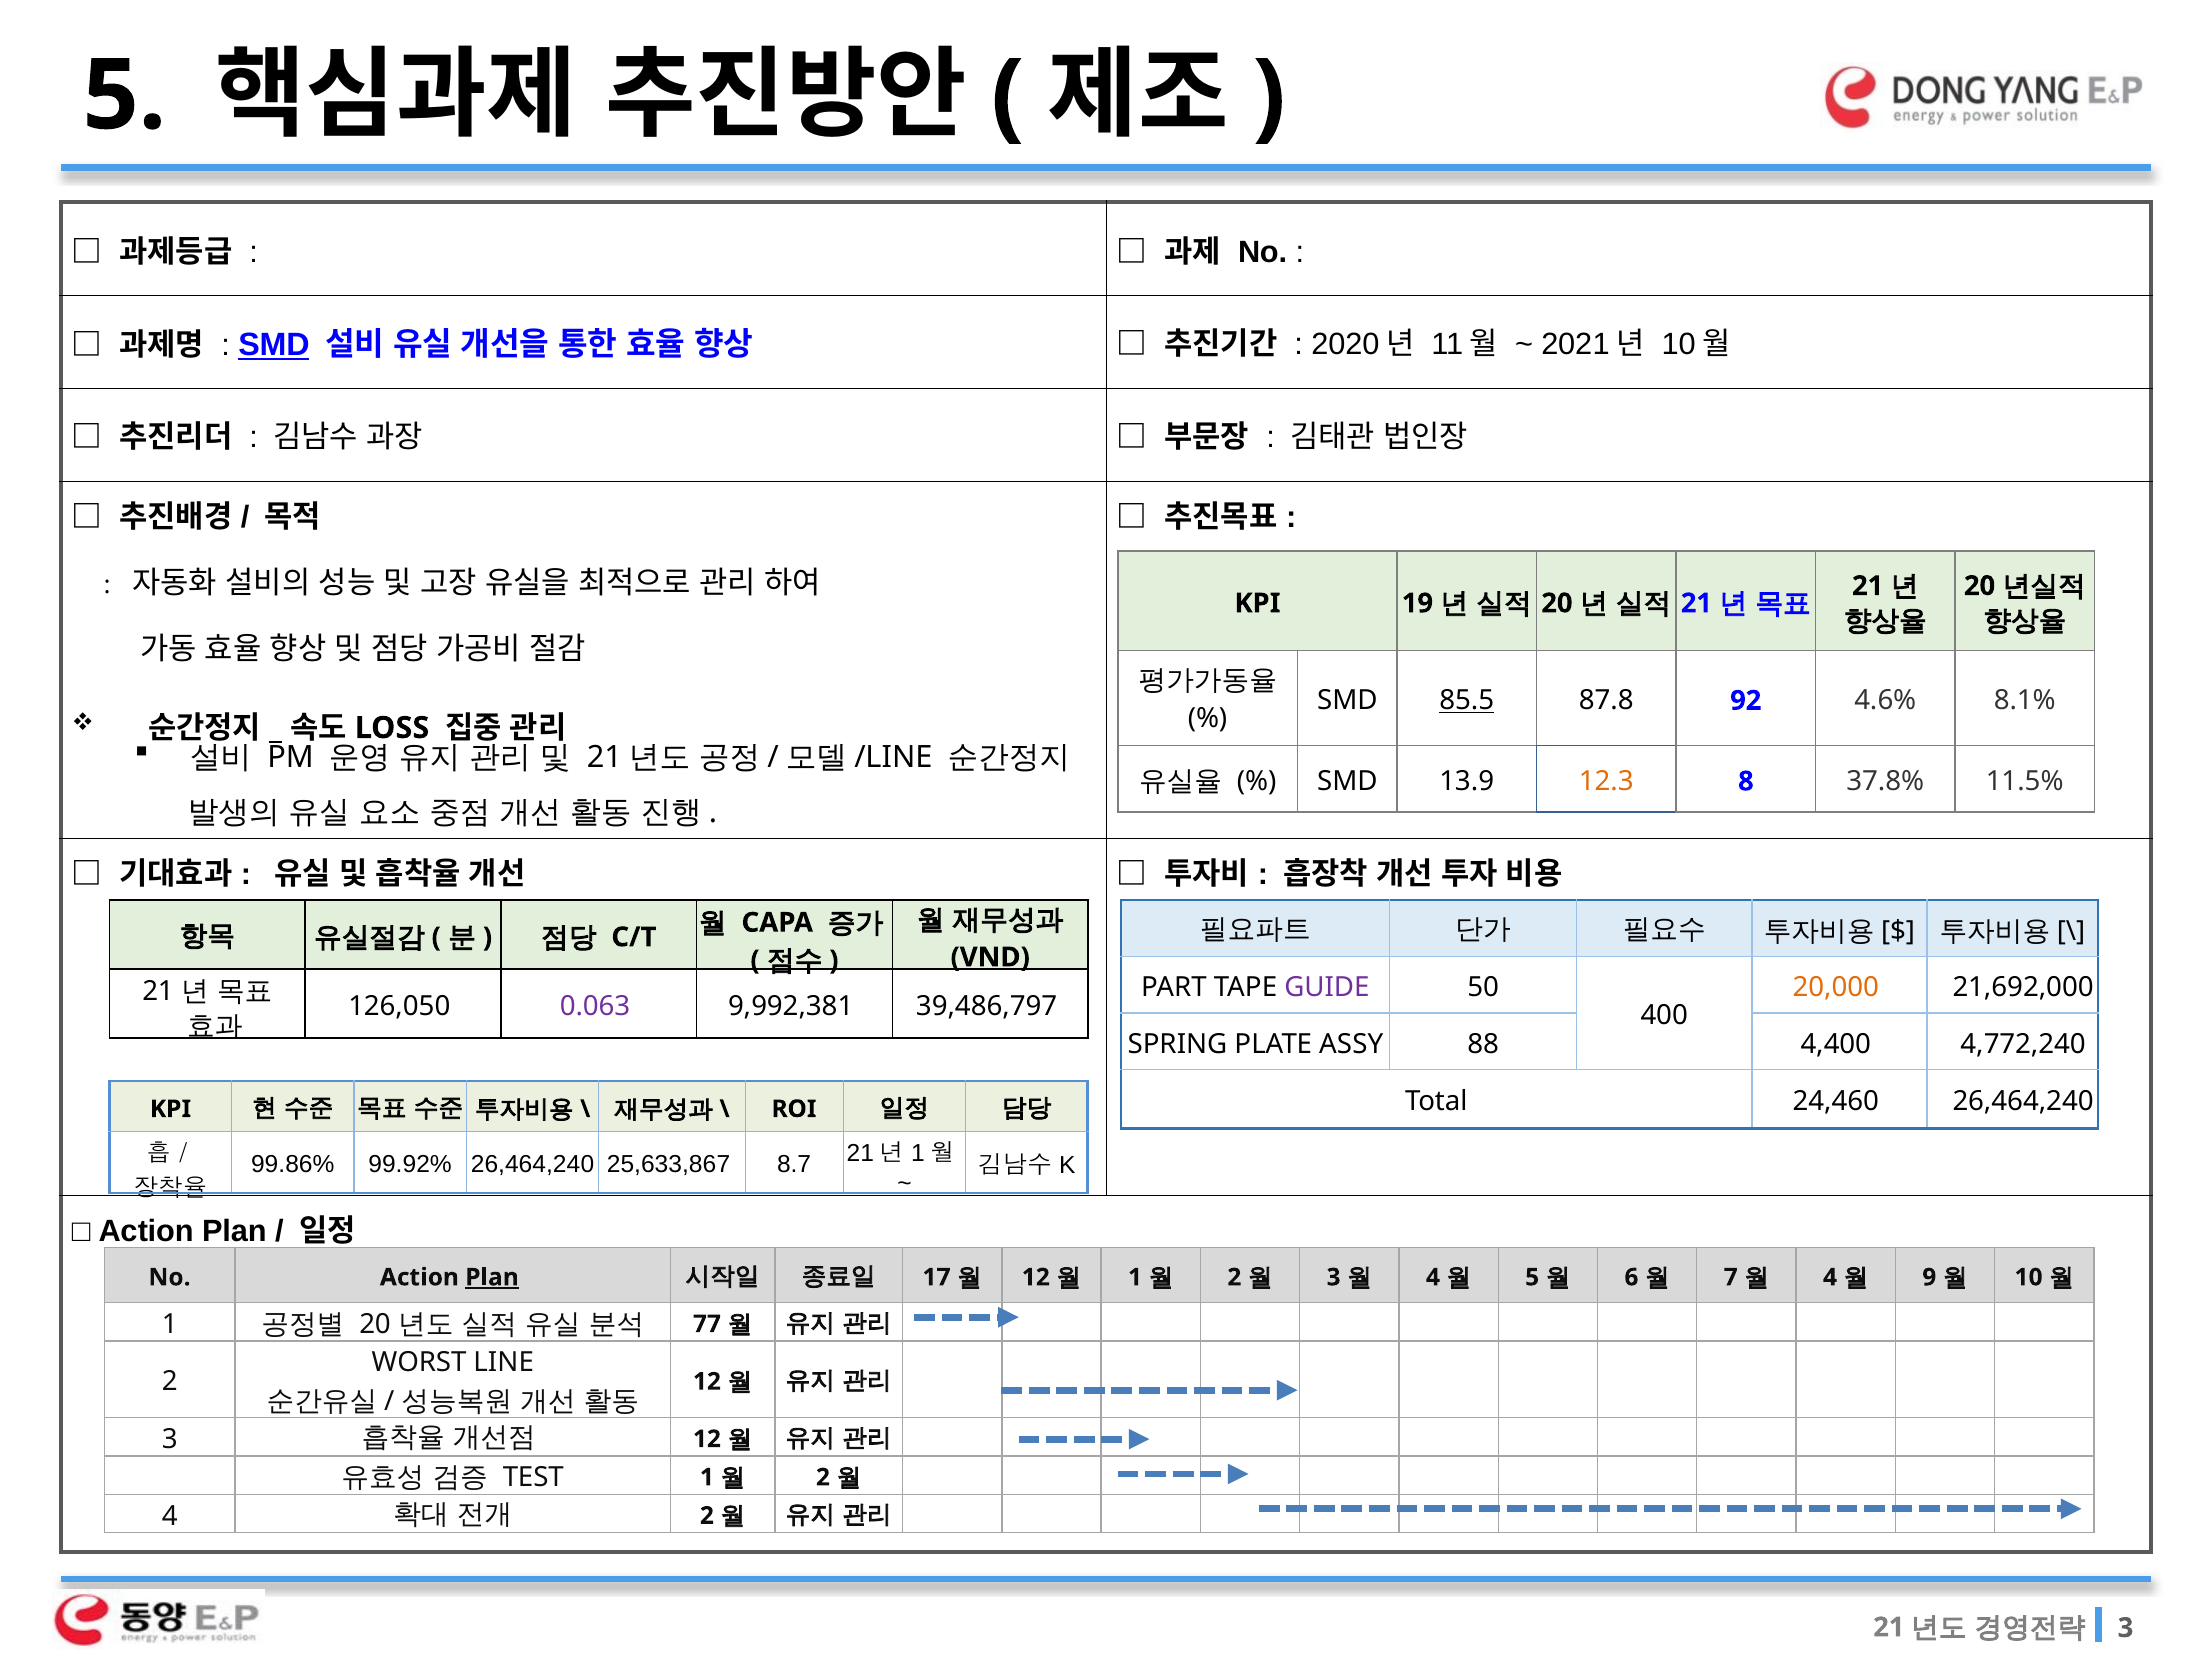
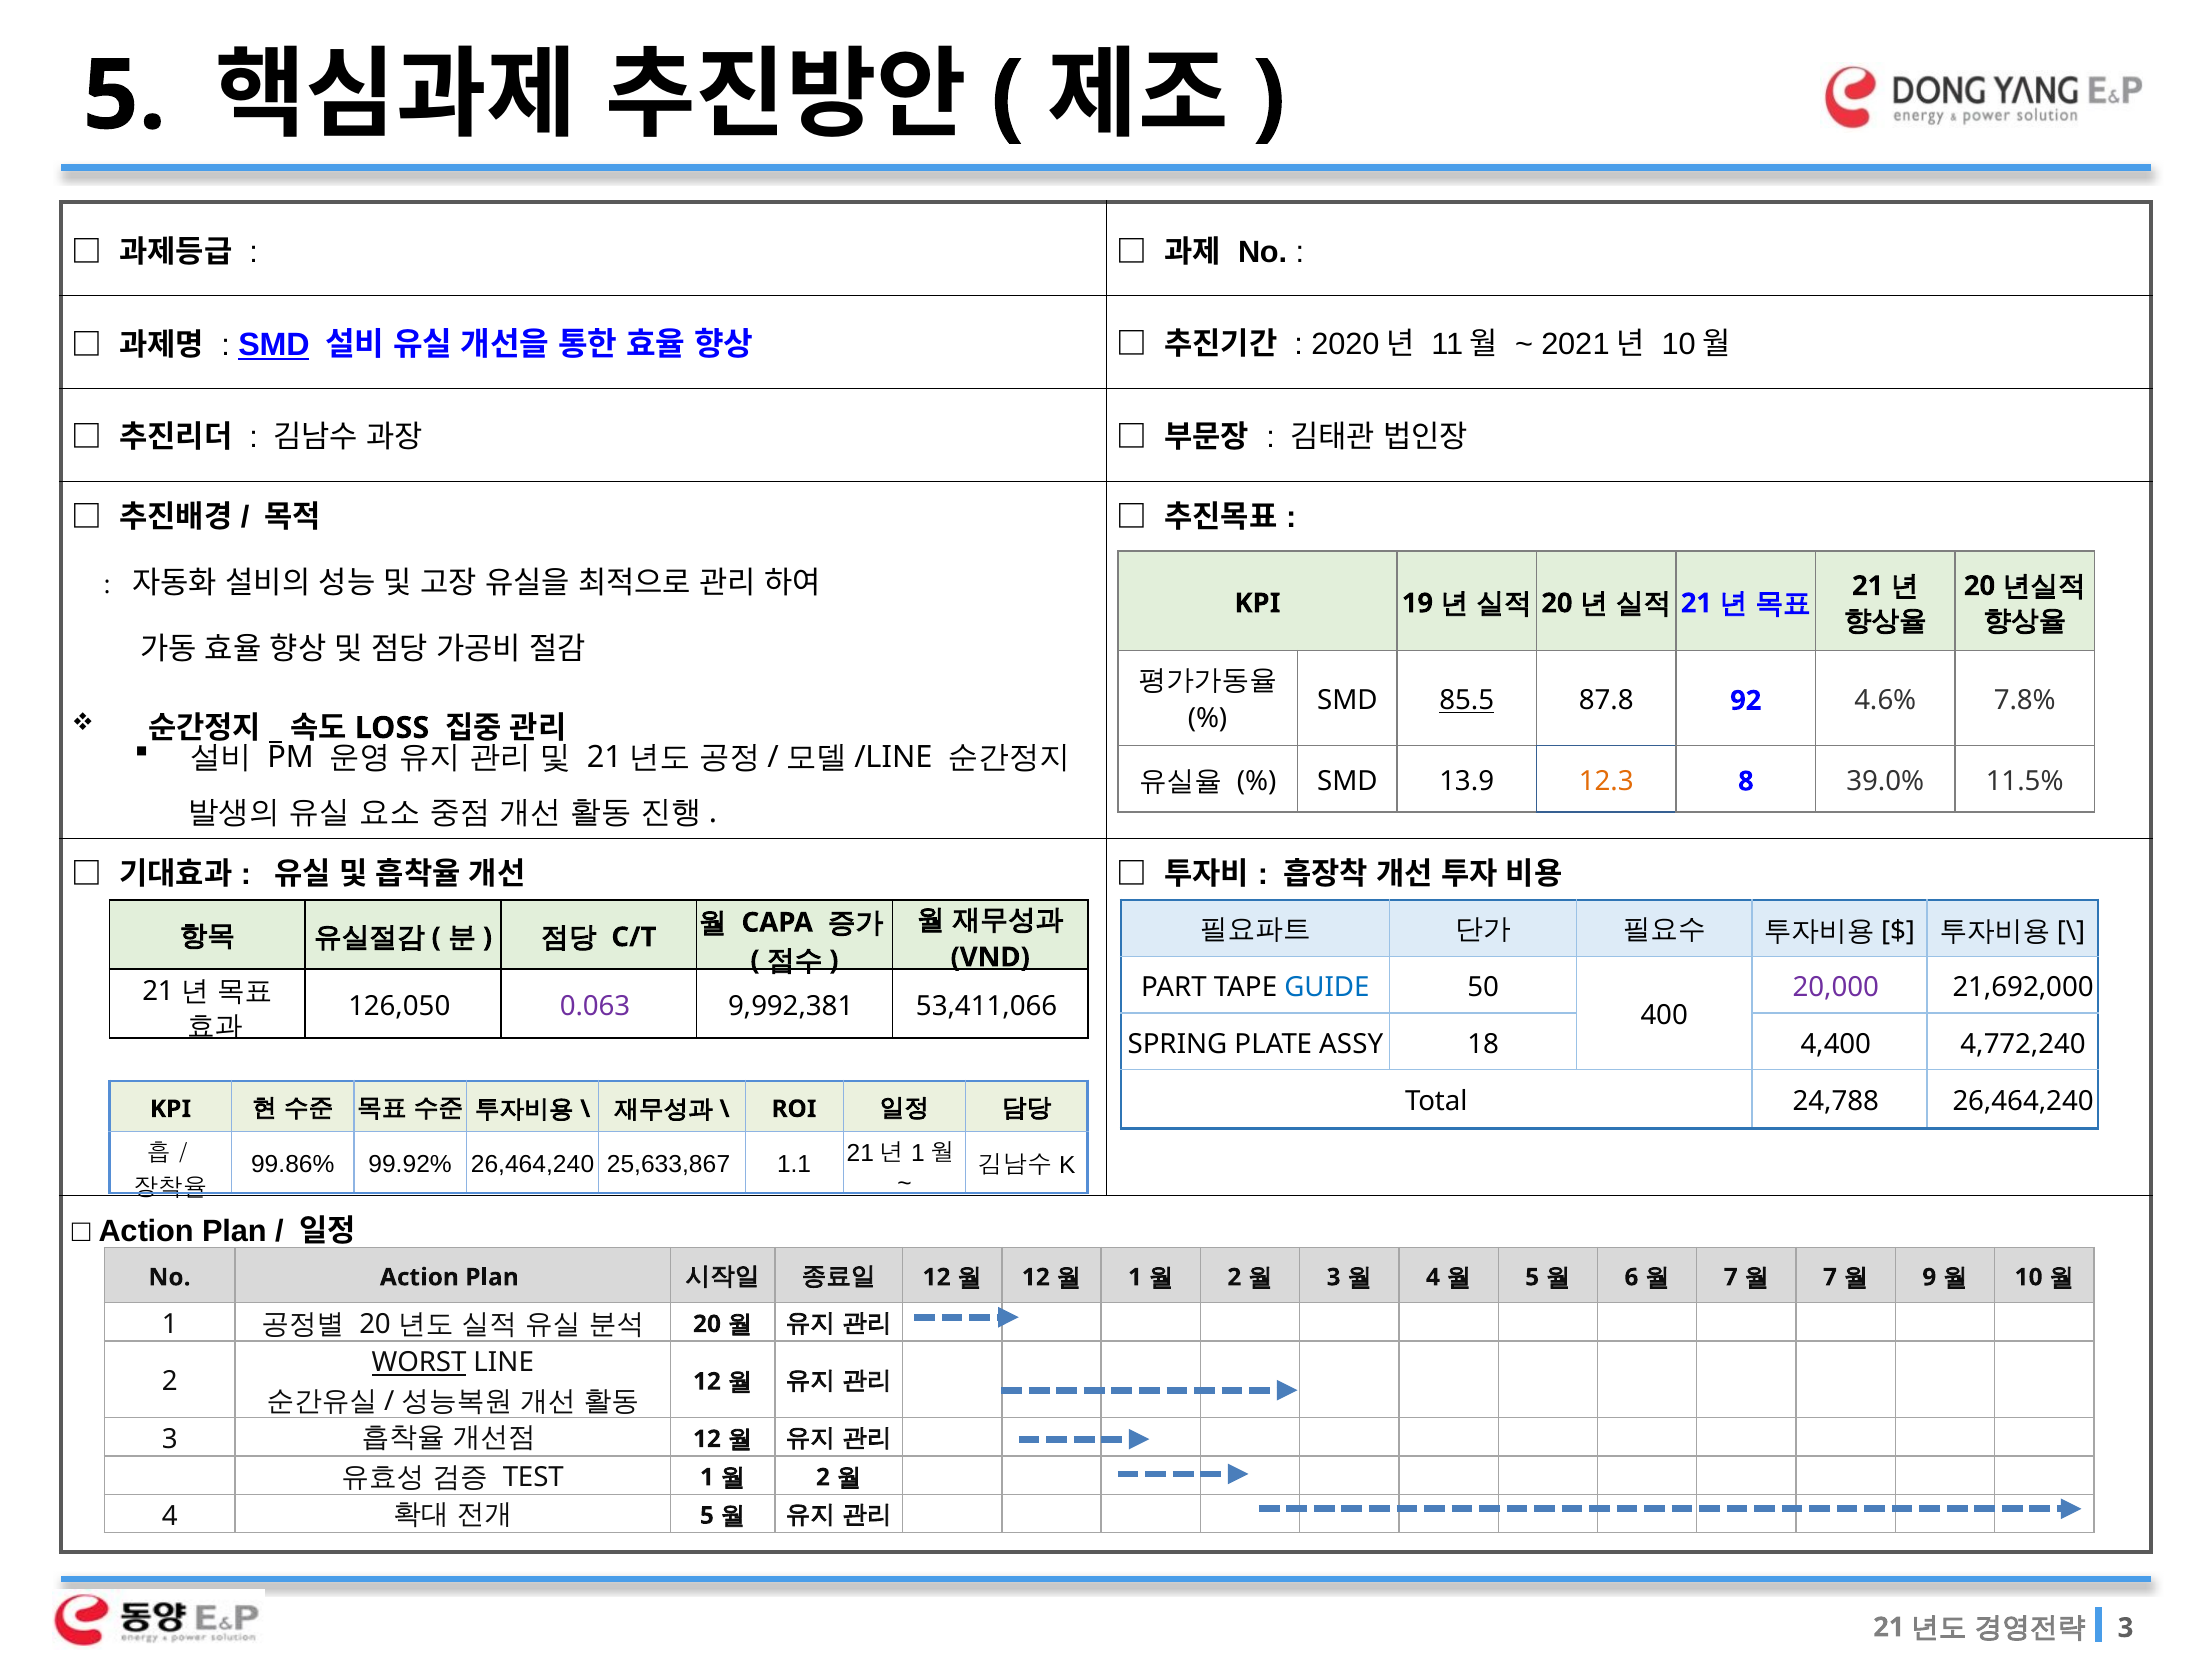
8.1%: 8.1% -> 7.8%
37.8%: 37.8% -> 39.0%
GUIDE colour: purple -> blue
20,000 colour: orange -> purple
39,486,797: 39,486,797 -> 53,411,066
88: 88 -> 18
24,460: 24,460 -> 24,788
8.7: 8.7 -> 1.1
Plan at (492, 1277) underline: present -> none
17 at (937, 1277): 17 -> 12
4 at (1830, 1277): 4 -> 7
77 at (707, 1324): 77 -> 20
WORST underline: none -> present
2 at (707, 1516): 2 -> 5
